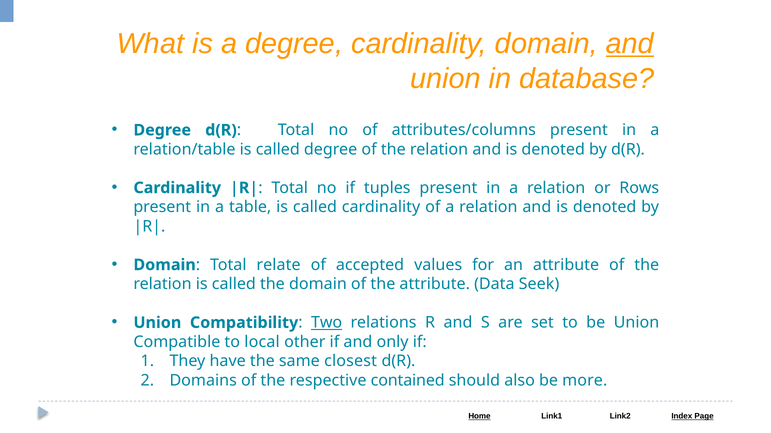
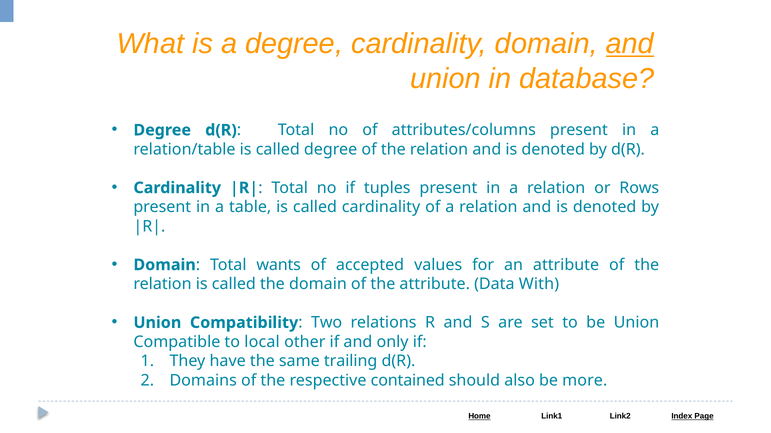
relate: relate -> wants
Seek: Seek -> With
Two underline: present -> none
closest: closest -> trailing
